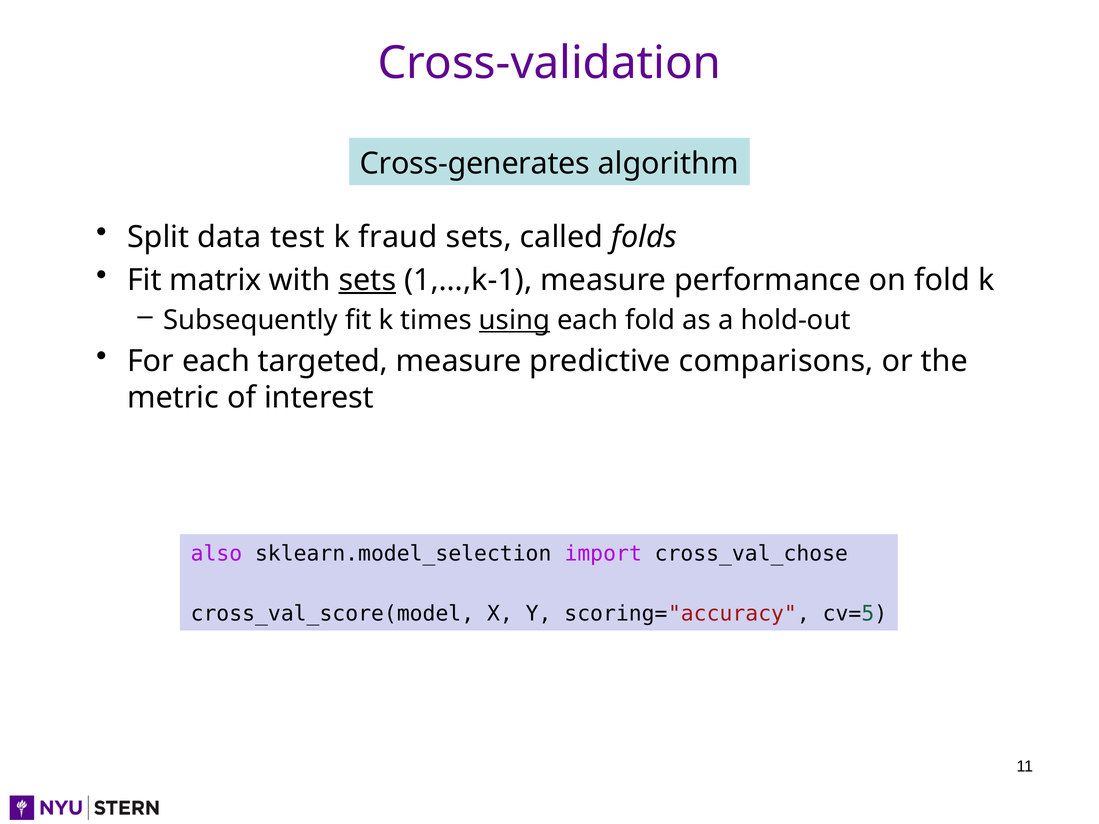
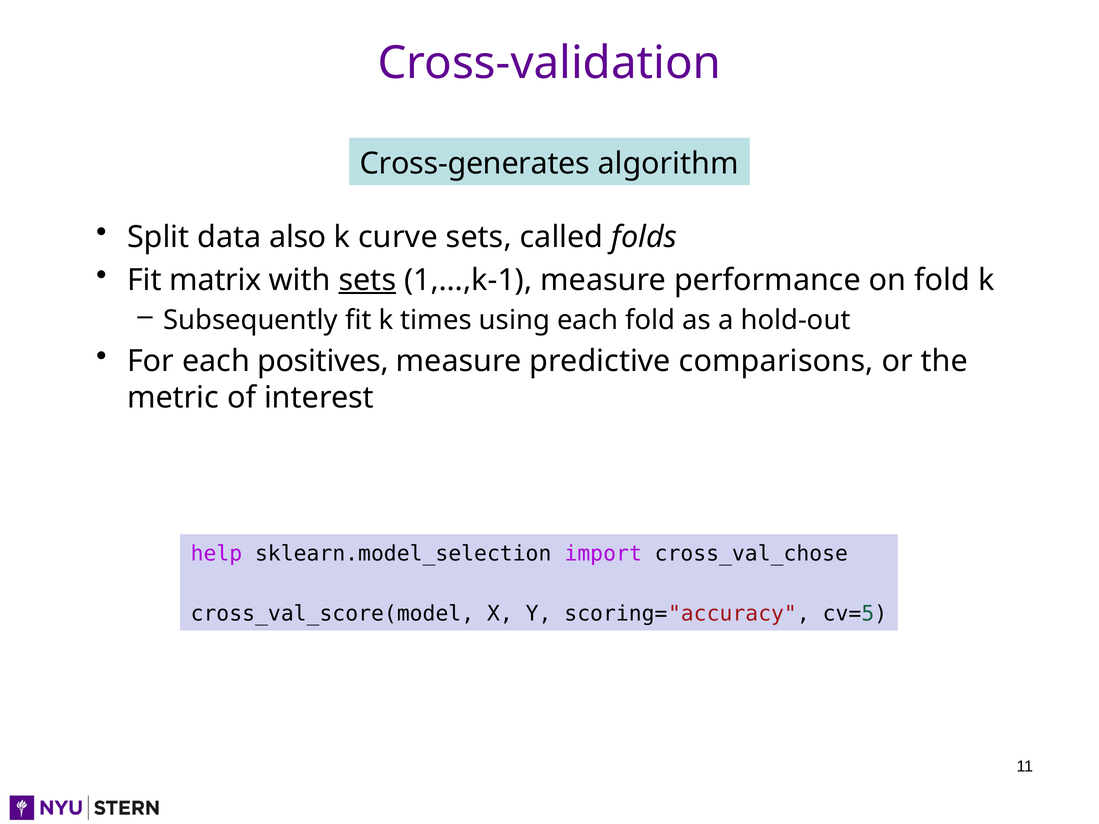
test: test -> also
fraud: fraud -> curve
using underline: present -> none
targeted: targeted -> positives
also: also -> help
